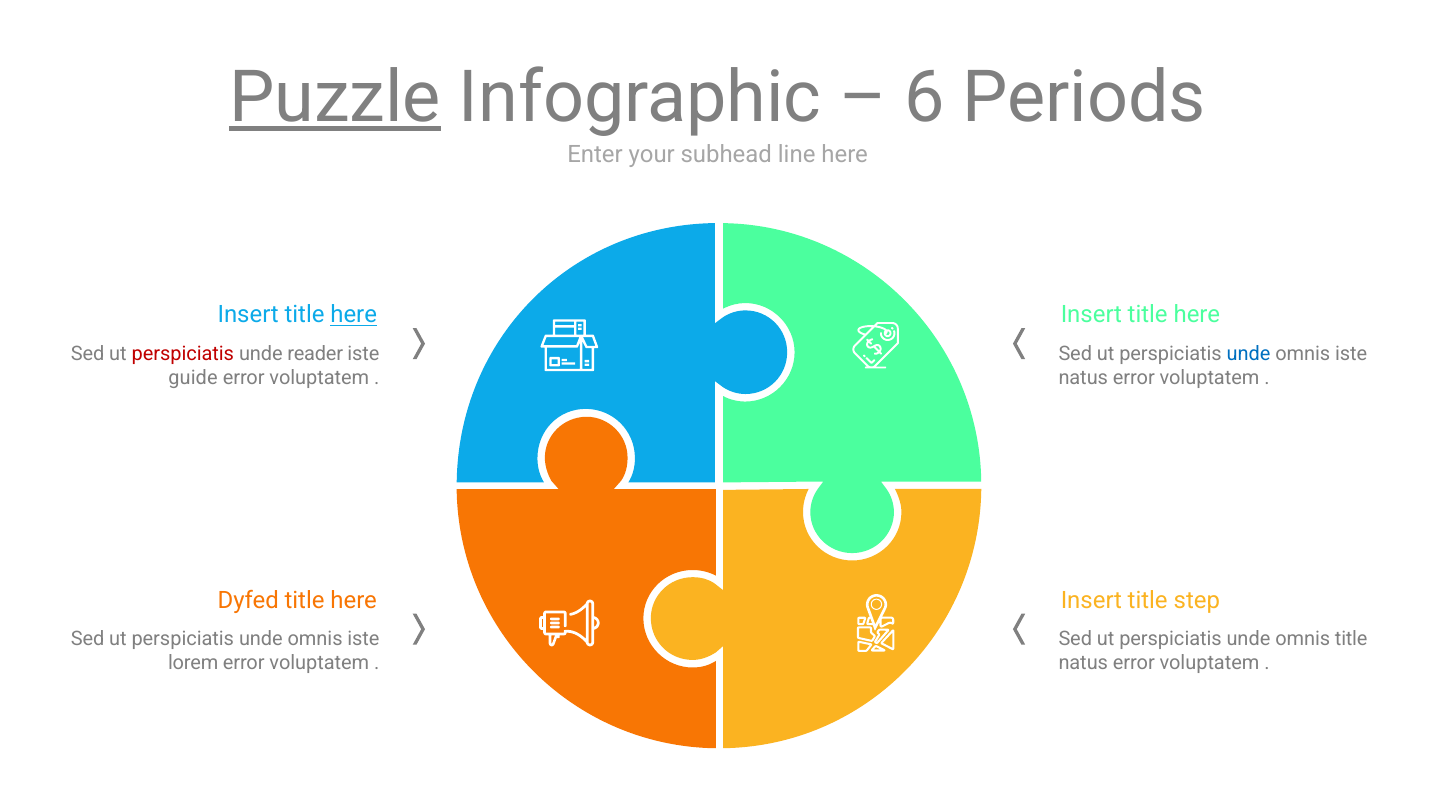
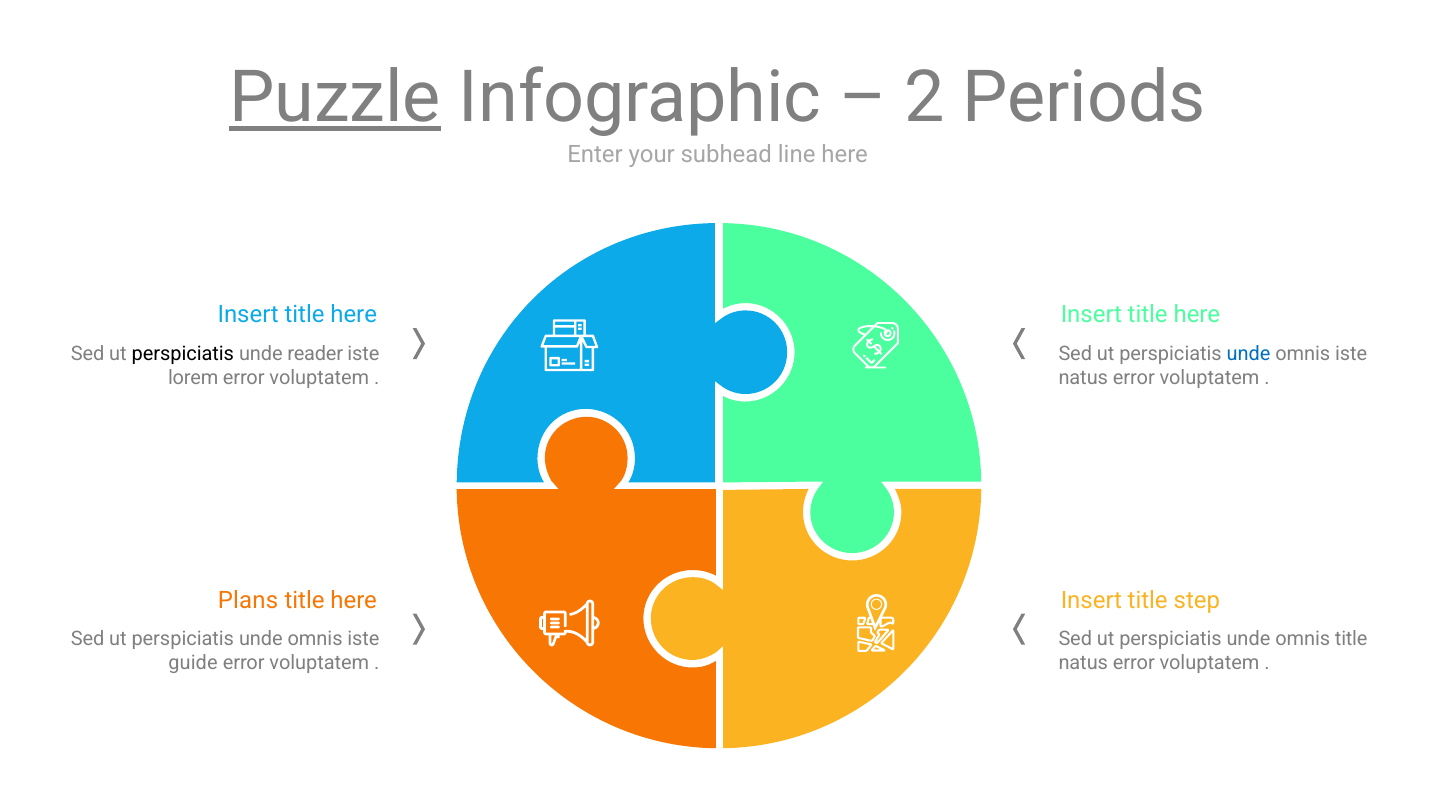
6: 6 -> 2
here at (354, 315) underline: present -> none
perspiciatis at (183, 354) colour: red -> black
guide: guide -> lorem
Dyfed: Dyfed -> Plans
lorem: lorem -> guide
